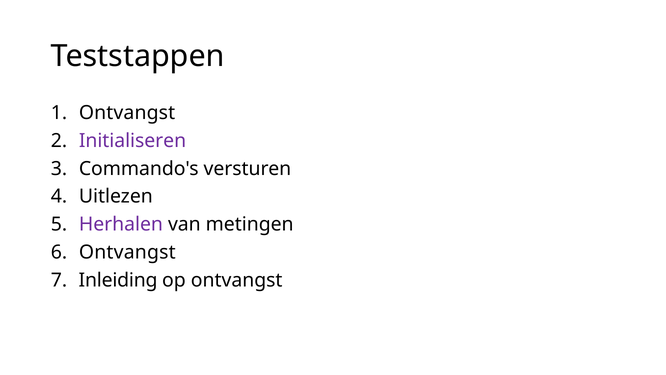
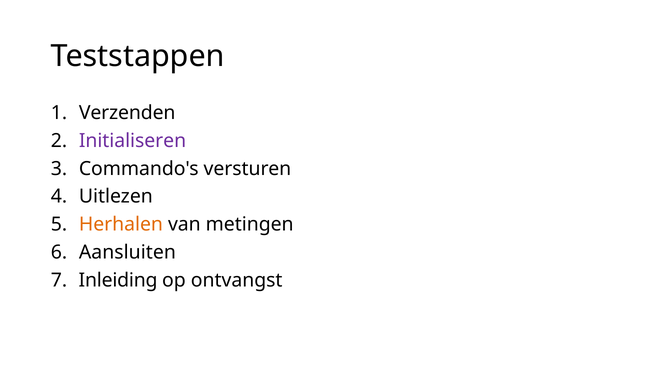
Ontvangst at (127, 113): Ontvangst -> Verzenden
Herhalen colour: purple -> orange
Ontvangst at (127, 252): Ontvangst -> Aansluiten
